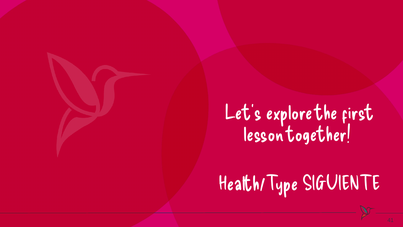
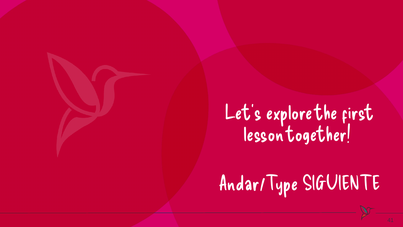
Health/Type: Health/Type -> Andar/Type
